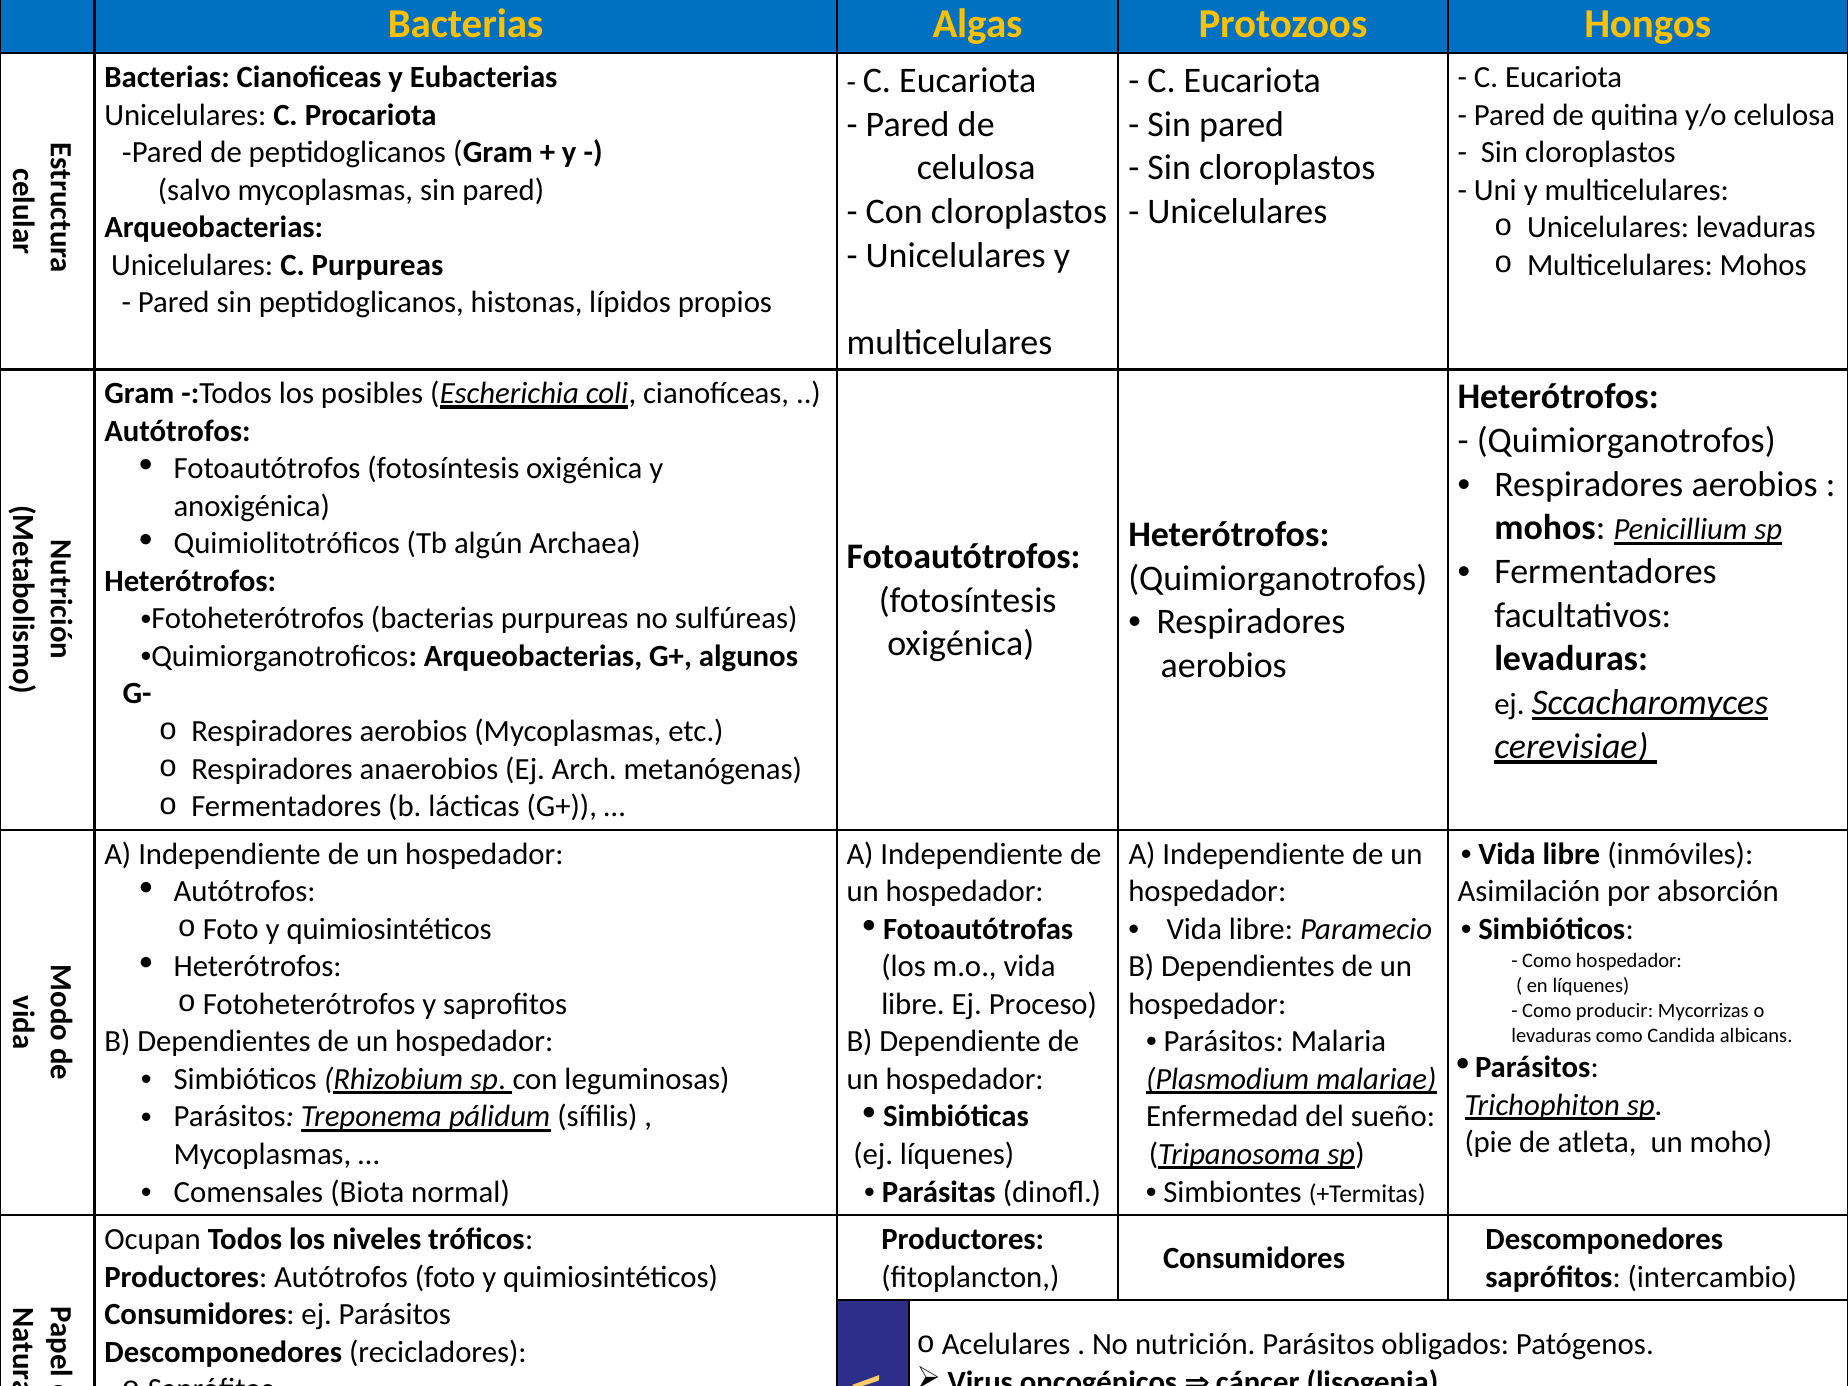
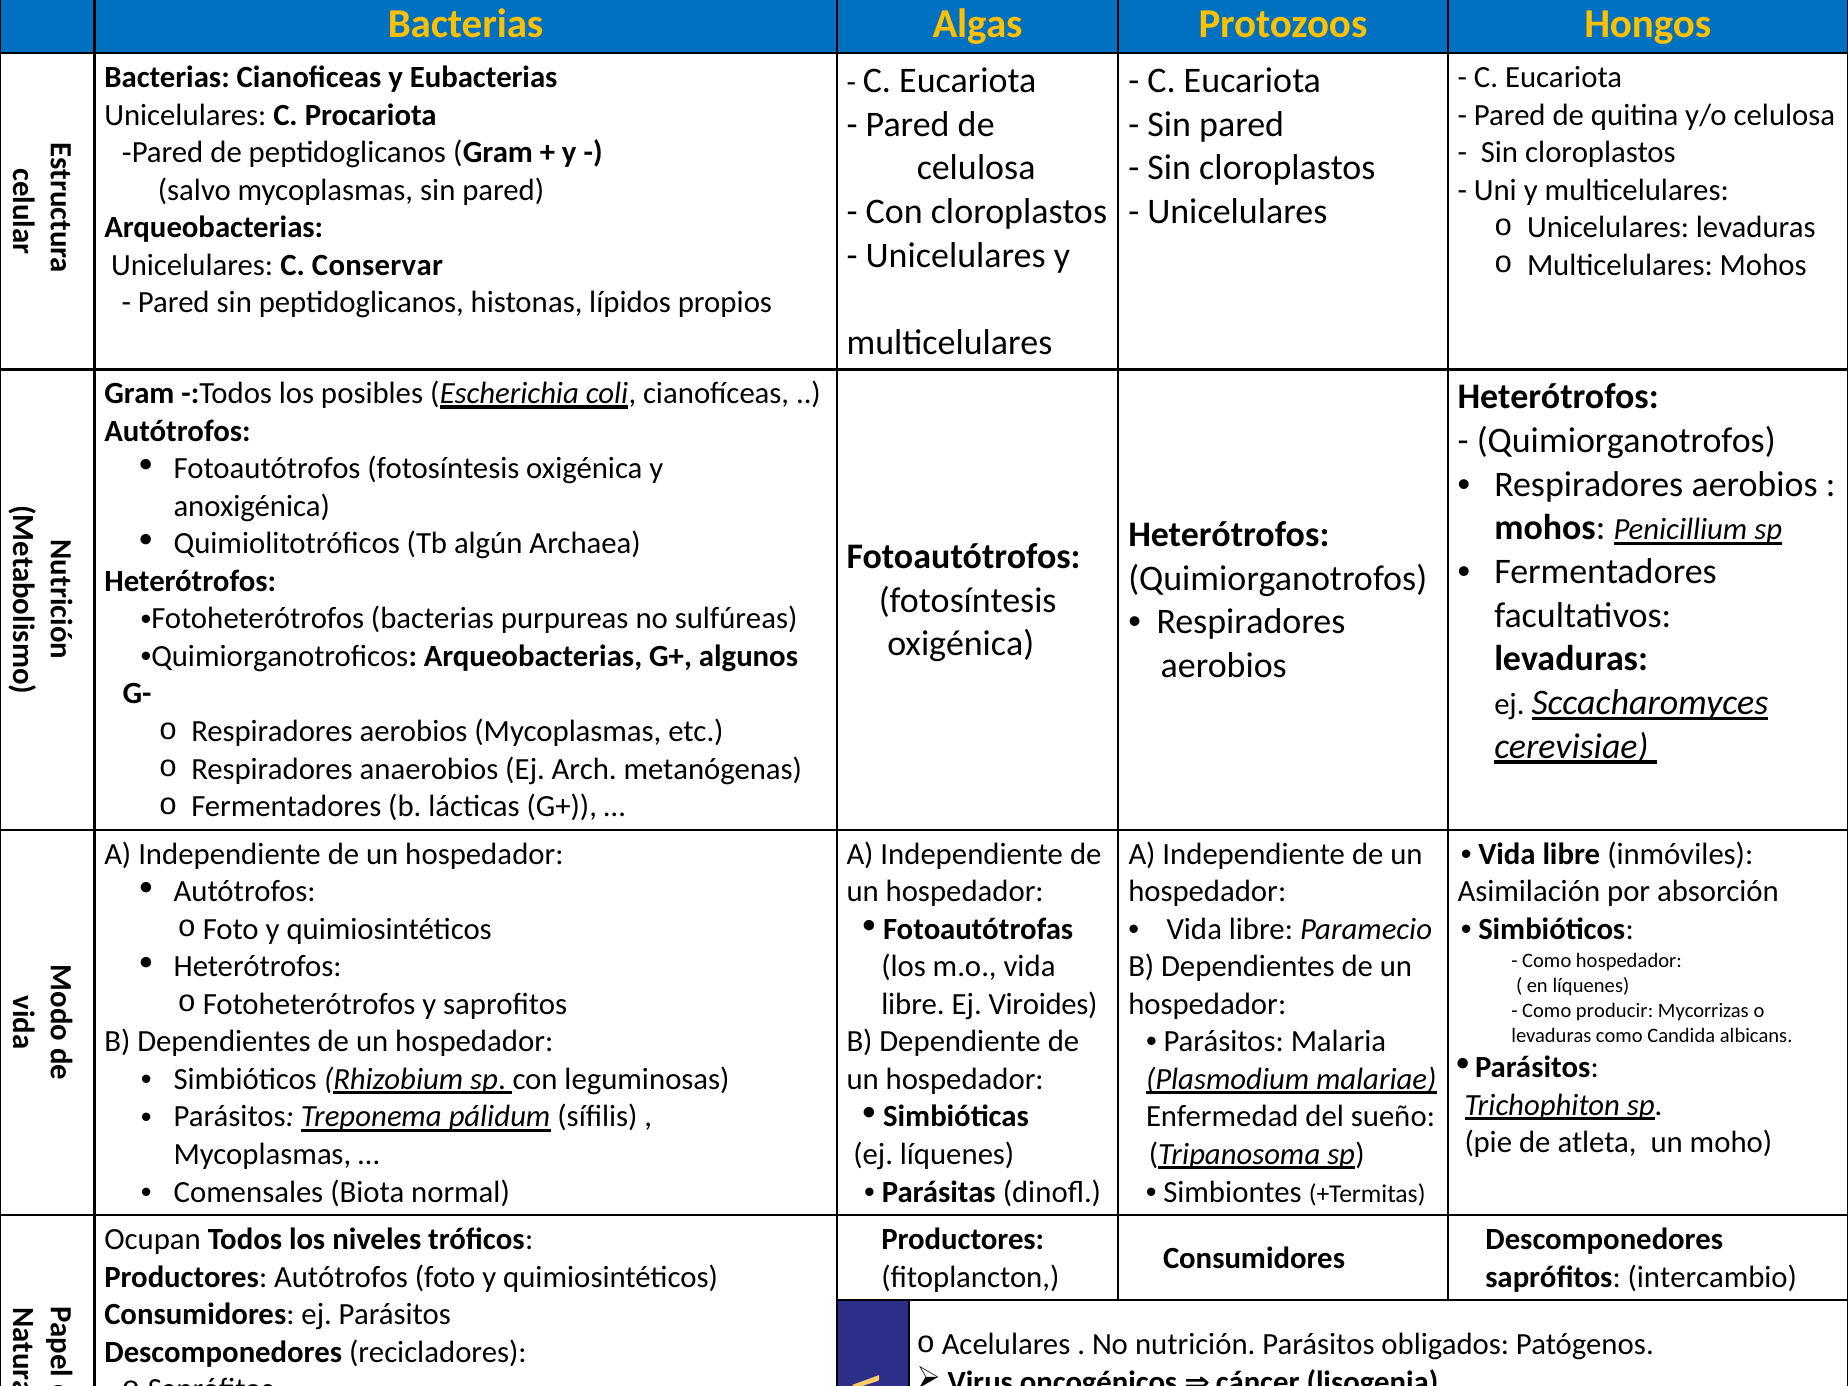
C Purpureas: Purpureas -> Conservar
Proceso: Proceso -> Viroides
